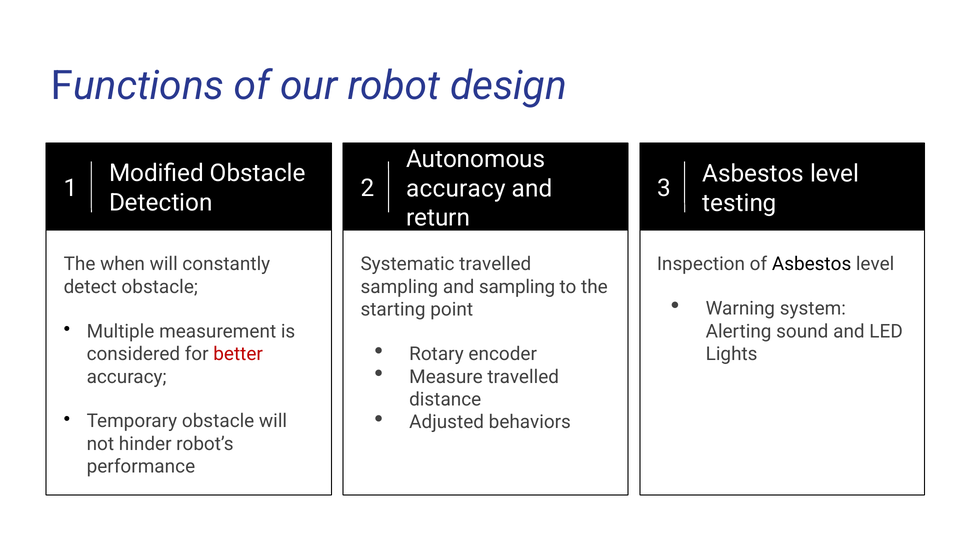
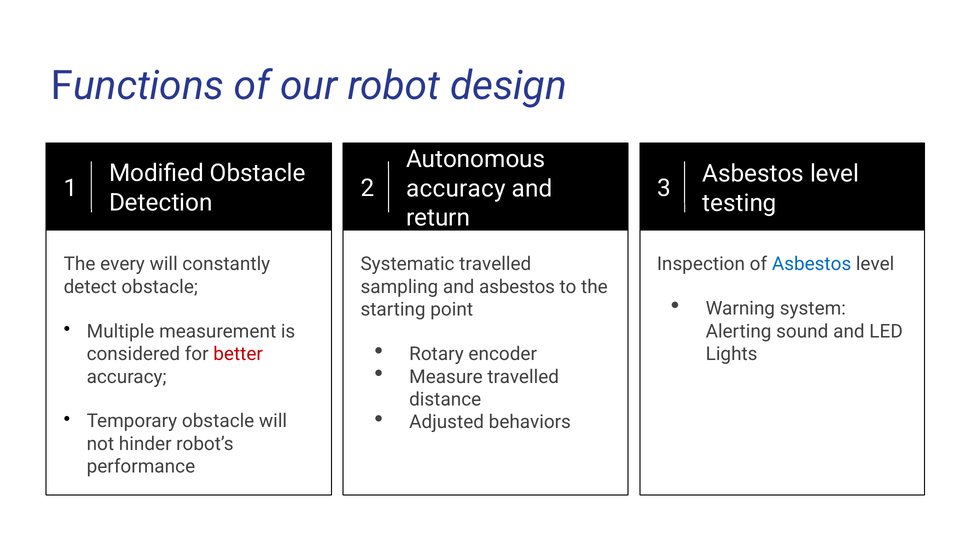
when: when -> every
Asbestos at (812, 264) colour: black -> blue
and sampling: sampling -> asbestos
